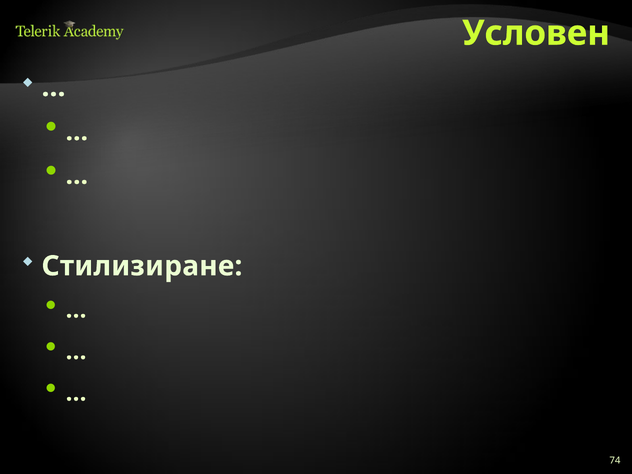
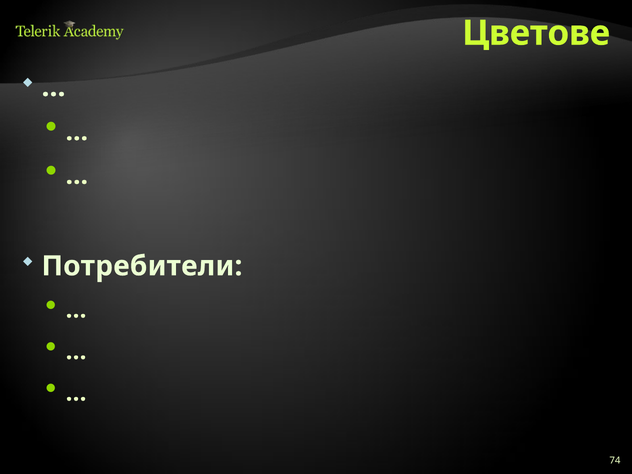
Условен: Условен -> Цветове
Стилизиране: Стилизиране -> Потребители
